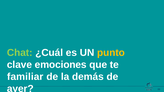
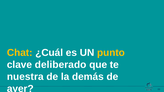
Chat colour: light green -> yellow
emociones: emociones -> deliberado
familiar: familiar -> nuestra
